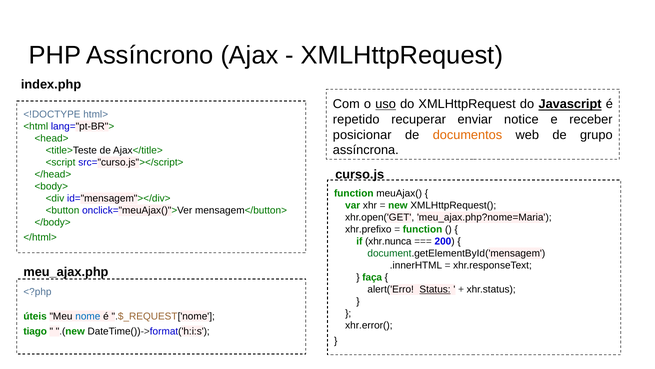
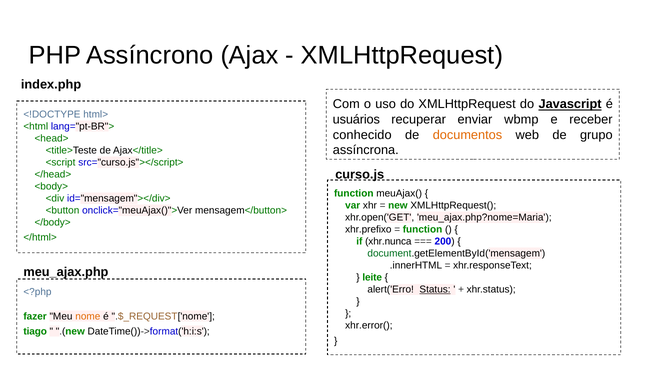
uso underline: present -> none
repetido: repetido -> usuários
notice: notice -> wbmp
posicionar: posicionar -> conhecido
faça: faça -> leite
úteis: úteis -> fazer
nome colour: blue -> orange
